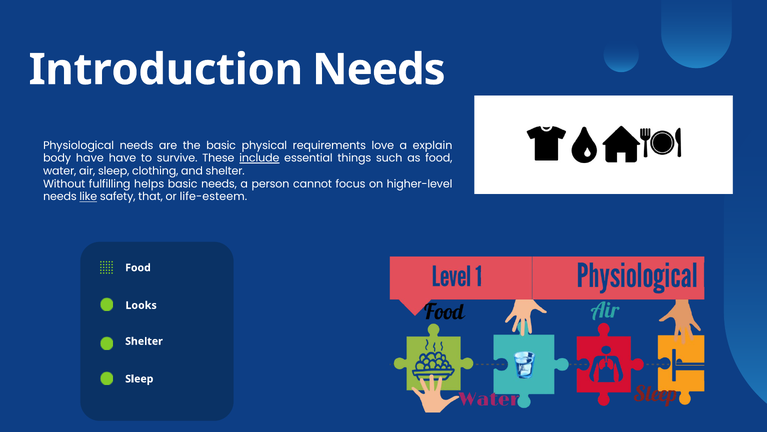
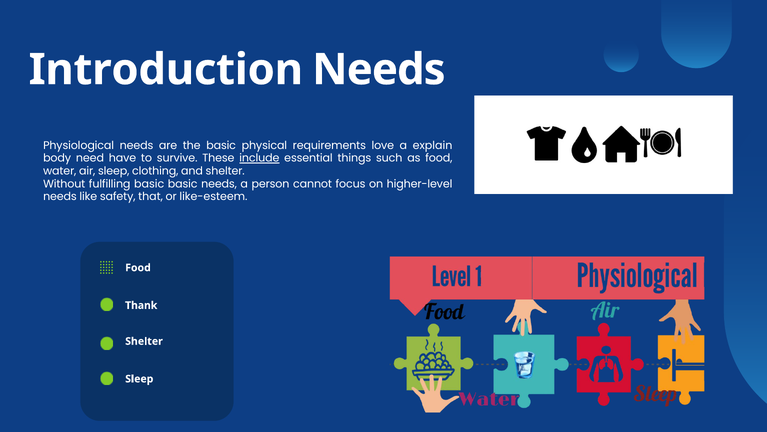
body have: have -> need
fulfilling helps: helps -> basic
like underline: present -> none
life-esteem: life-esteem -> like-esteem
Looks: Looks -> Thank
